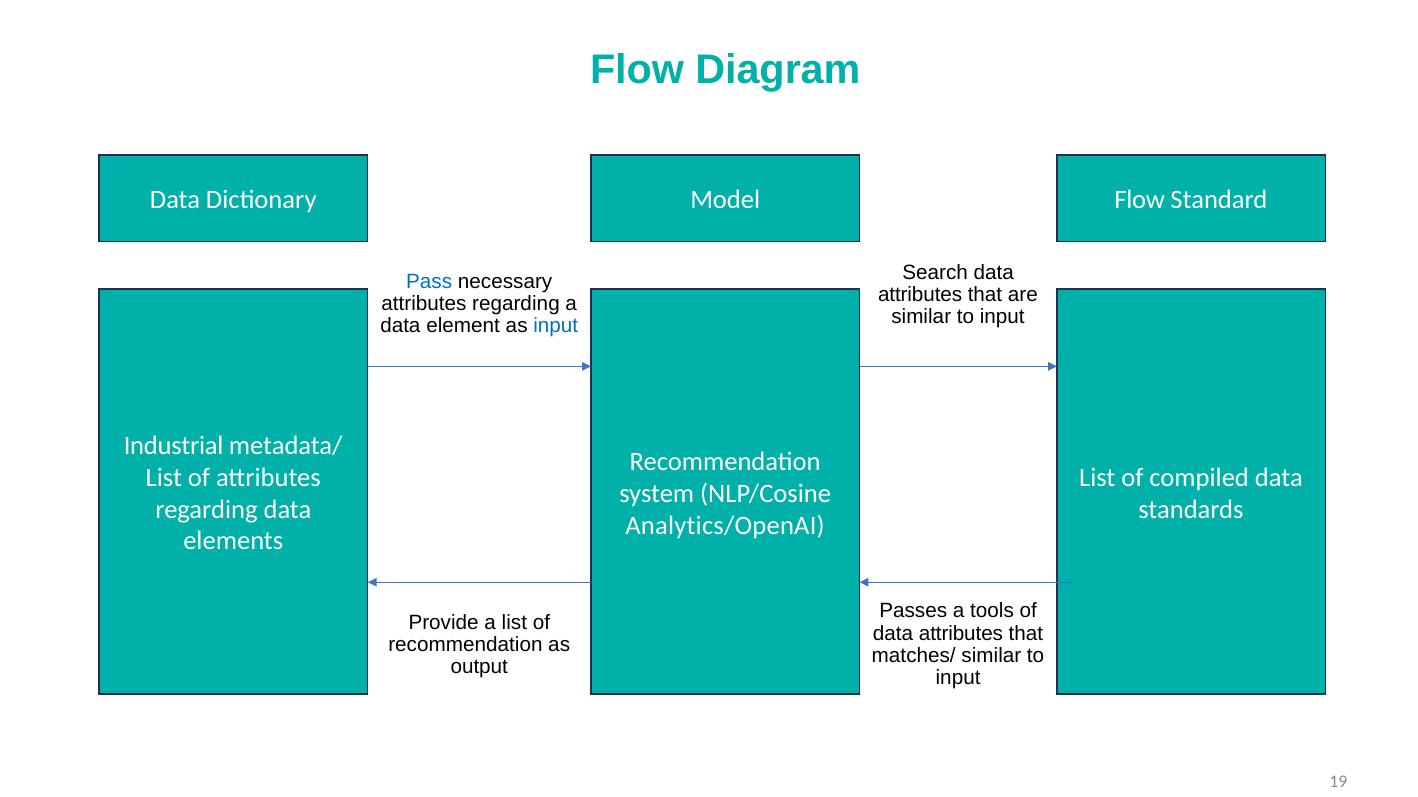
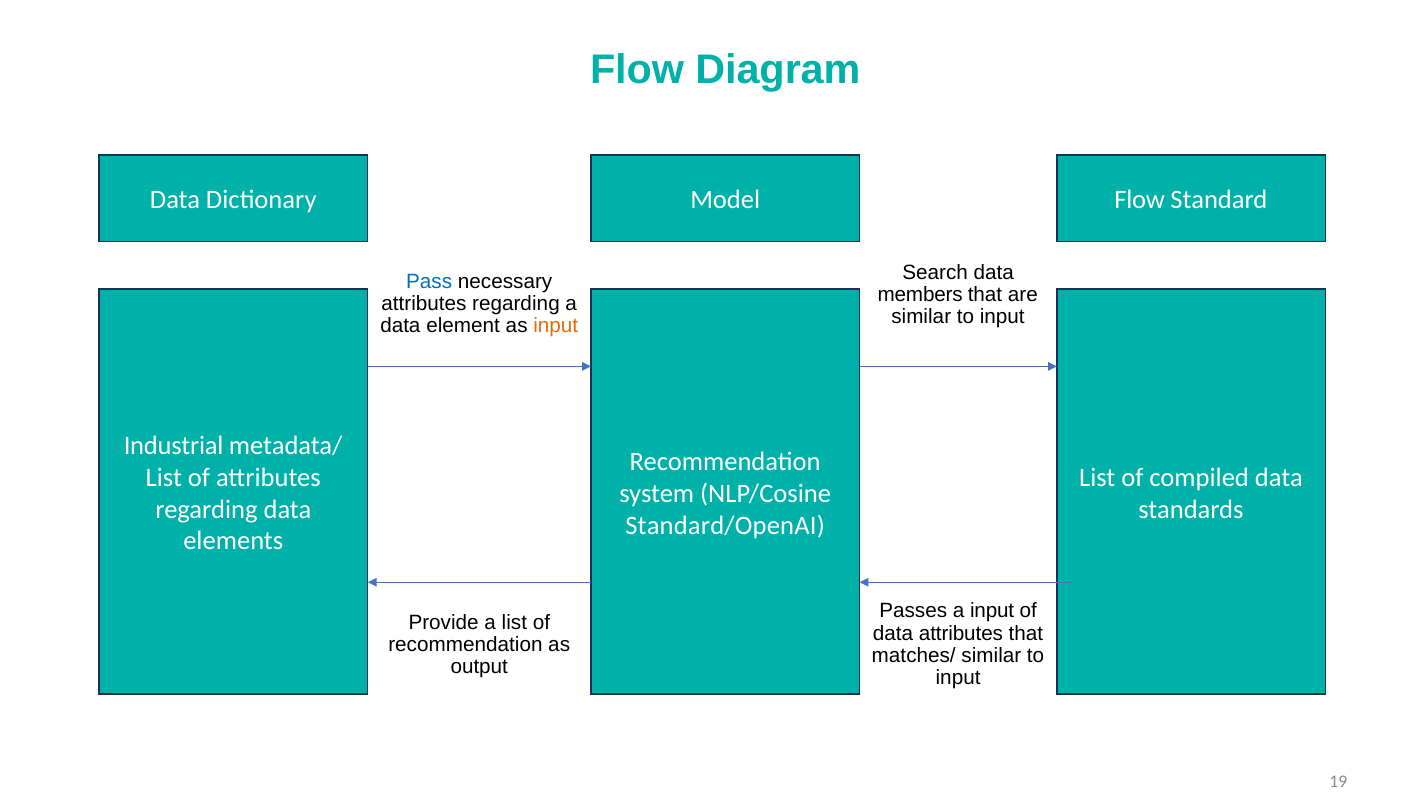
attributes at (920, 295): attributes -> members
input at (556, 326) colour: blue -> orange
Analytics/OpenAI: Analytics/OpenAI -> Standard/OpenAI
a tools: tools -> input
